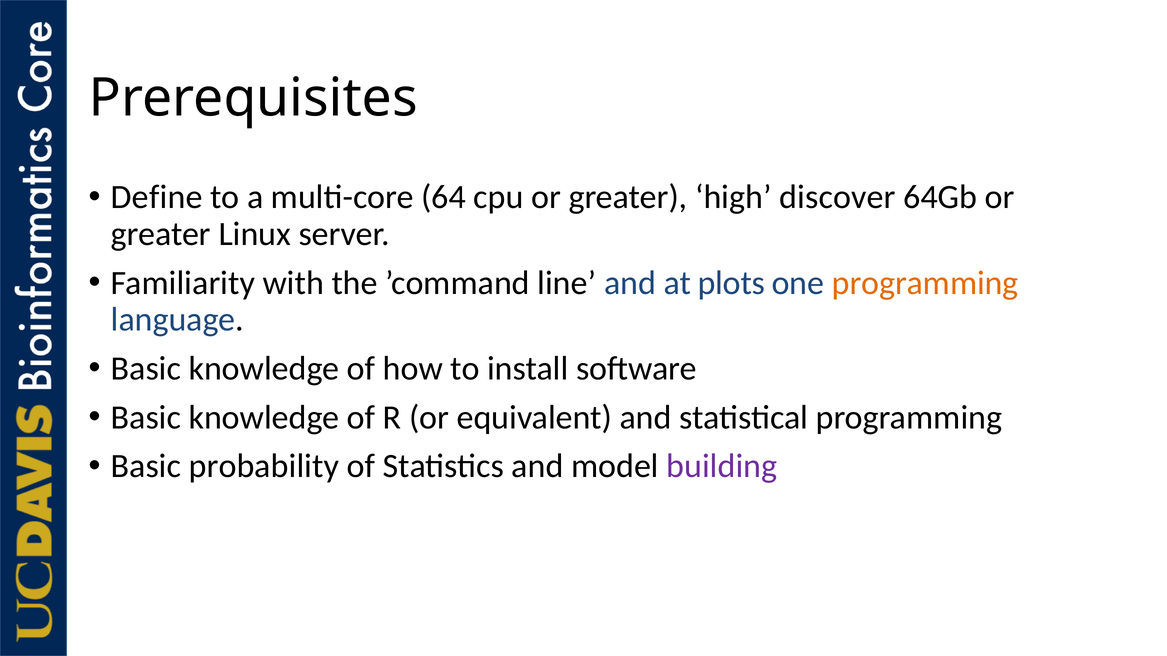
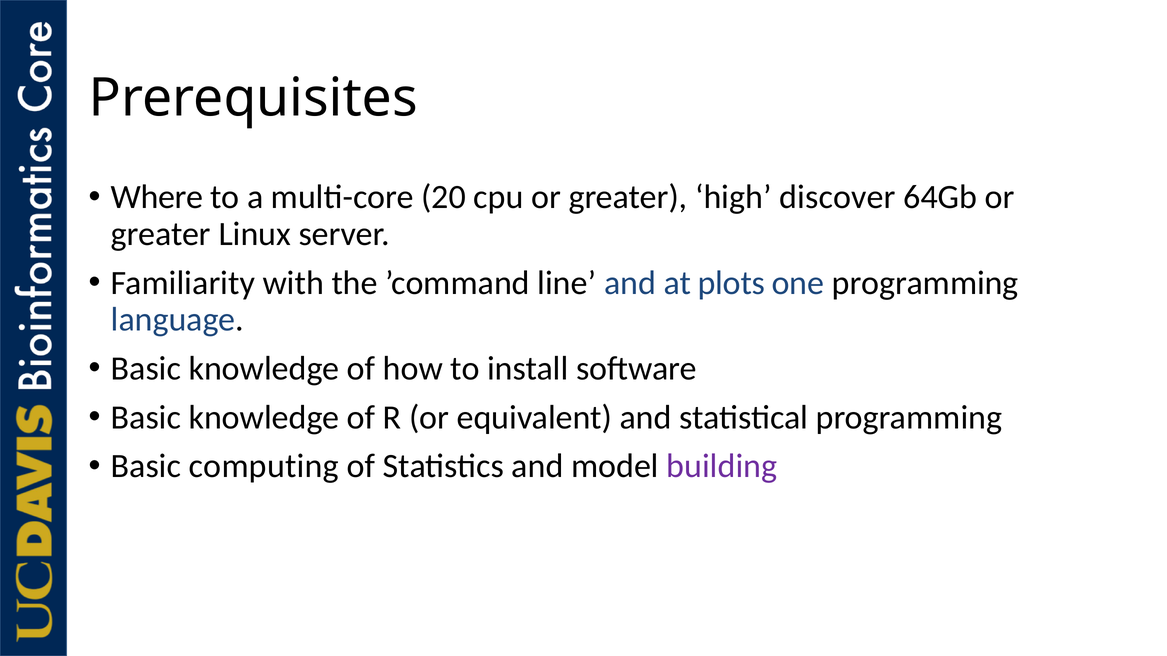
Define: Define -> Where
64: 64 -> 20
programming at (925, 283) colour: orange -> black
probability: probability -> computing
